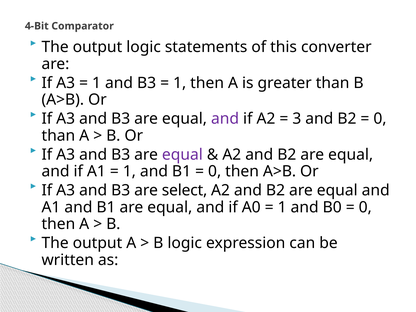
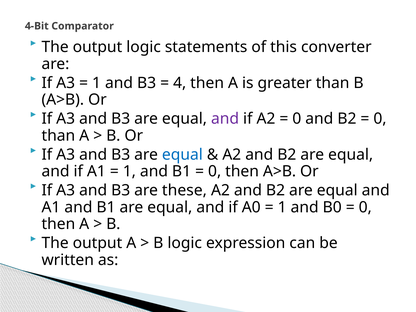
1 at (180, 83): 1 -> 4
3 at (297, 119): 3 -> 0
equal at (182, 155) colour: purple -> blue
select: select -> these
